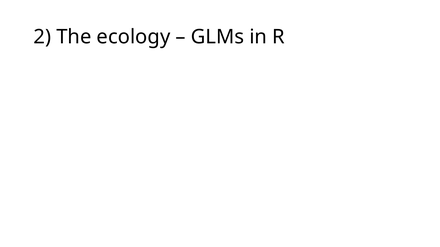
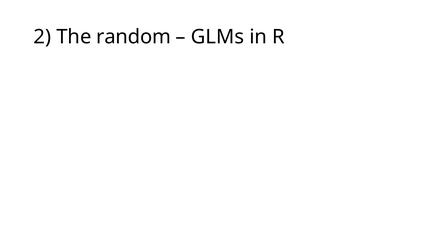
ecology: ecology -> random
